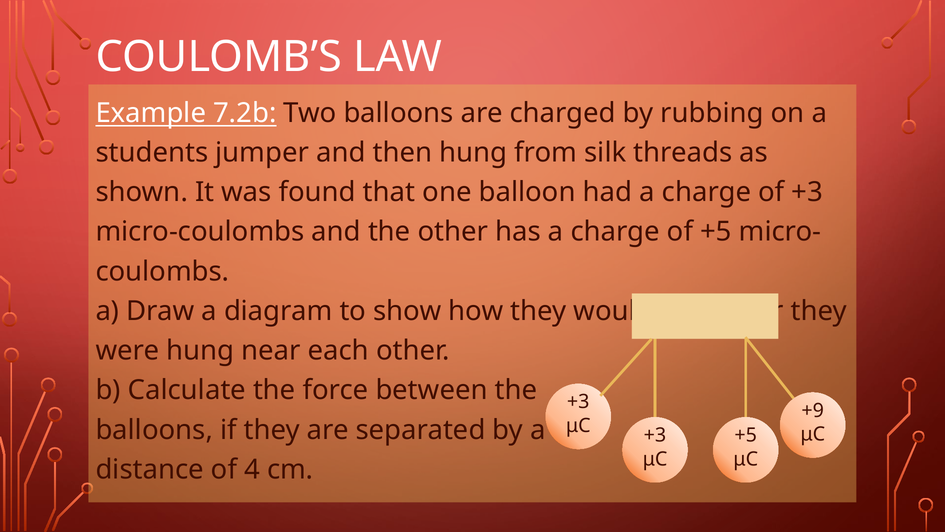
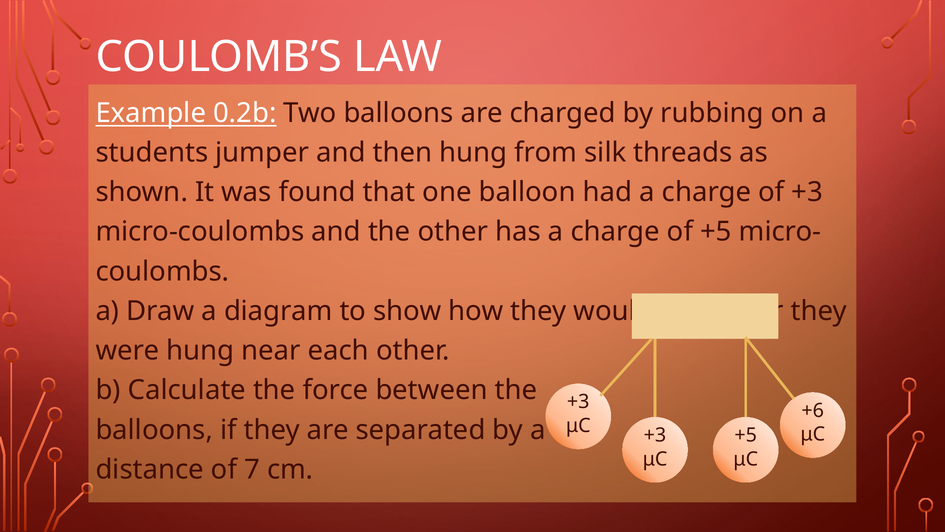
7.2b: 7.2b -> 0.2b
+9: +9 -> +6
4: 4 -> 7
